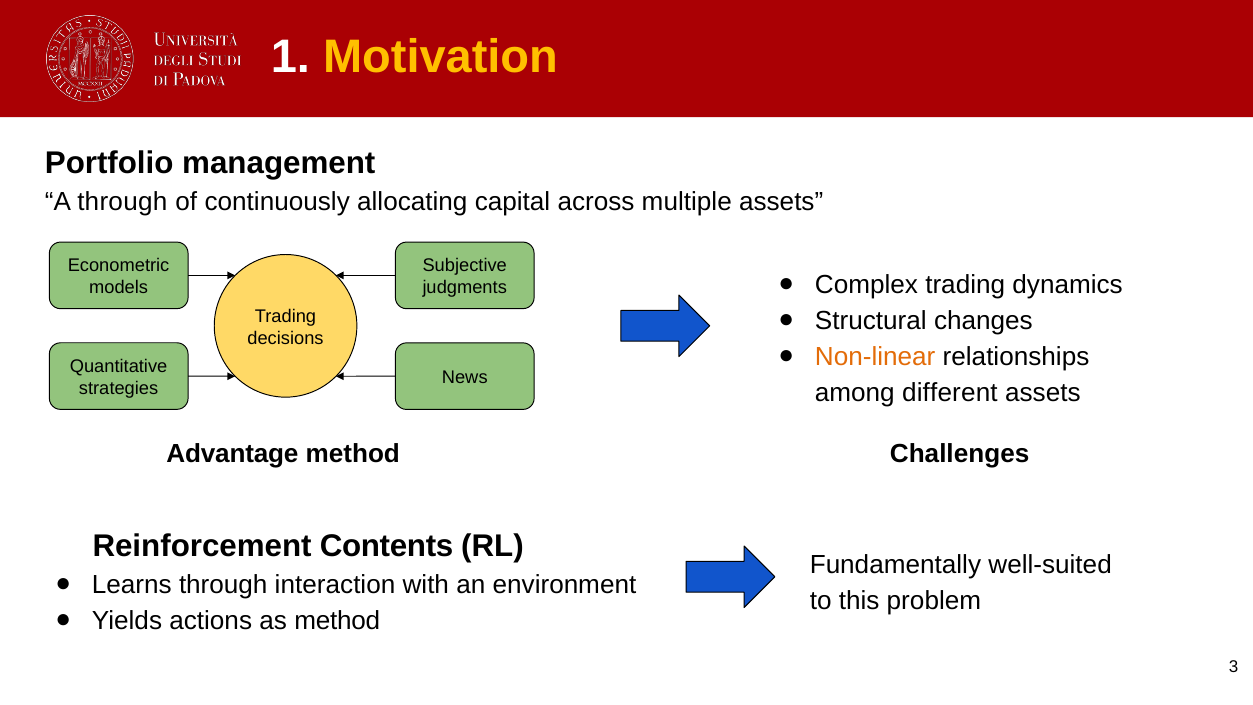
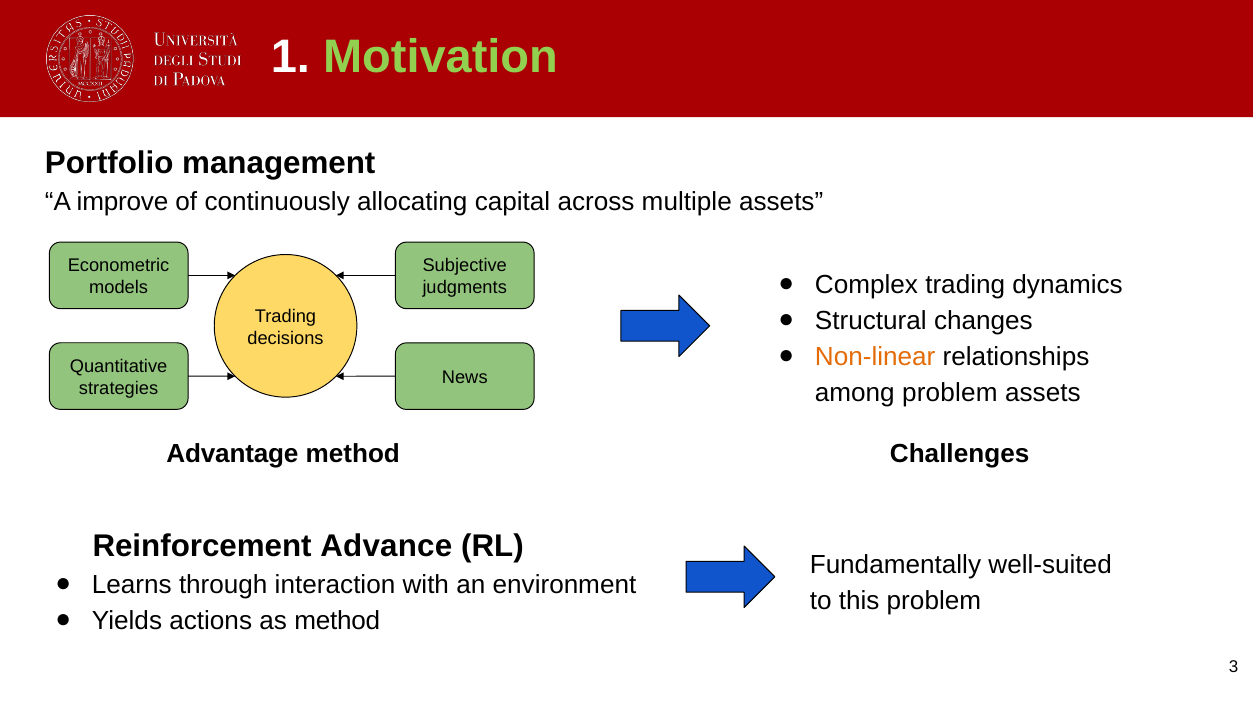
Motivation colour: yellow -> light green
A through: through -> improve
among different: different -> problem
Contents: Contents -> Advance
